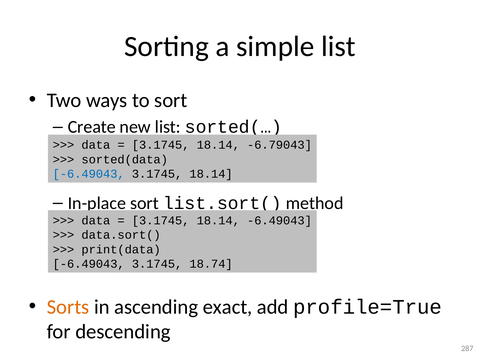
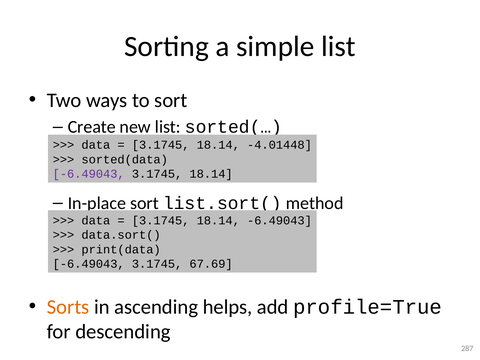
-6.79043: -6.79043 -> -4.01448
-6.49043 at (89, 174) colour: blue -> purple
18.74: 18.74 -> 67.69
exact: exact -> helps
